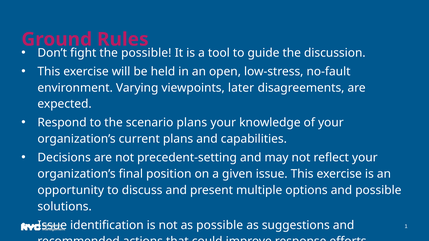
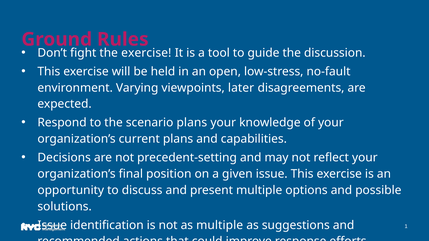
possible at (146, 53): possible -> exercise
as possible: possible -> multiple
